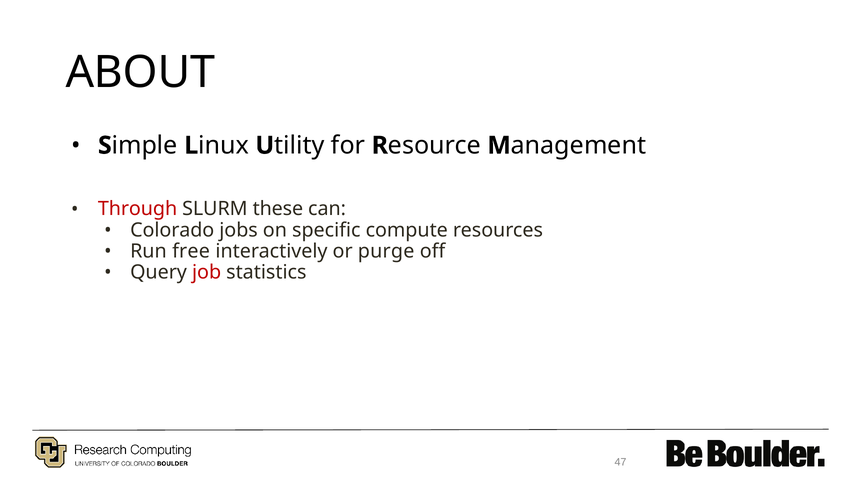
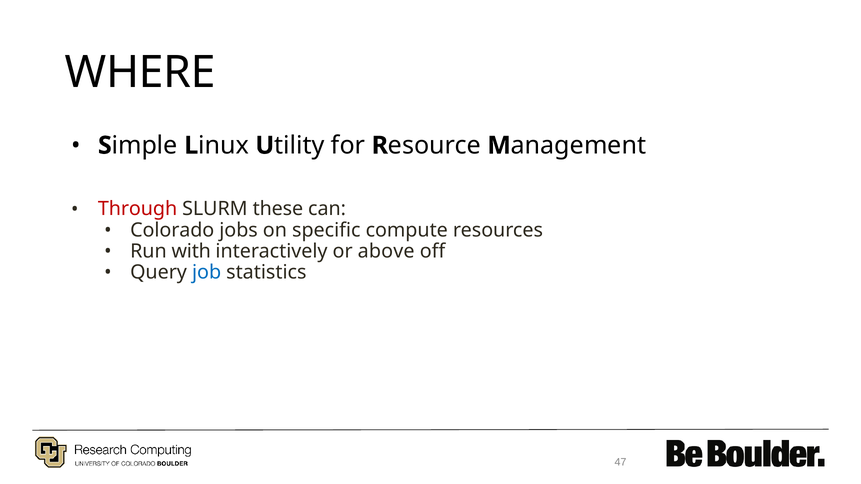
ABOUT: ABOUT -> WHERE
free: free -> with
purge: purge -> above
job colour: red -> blue
